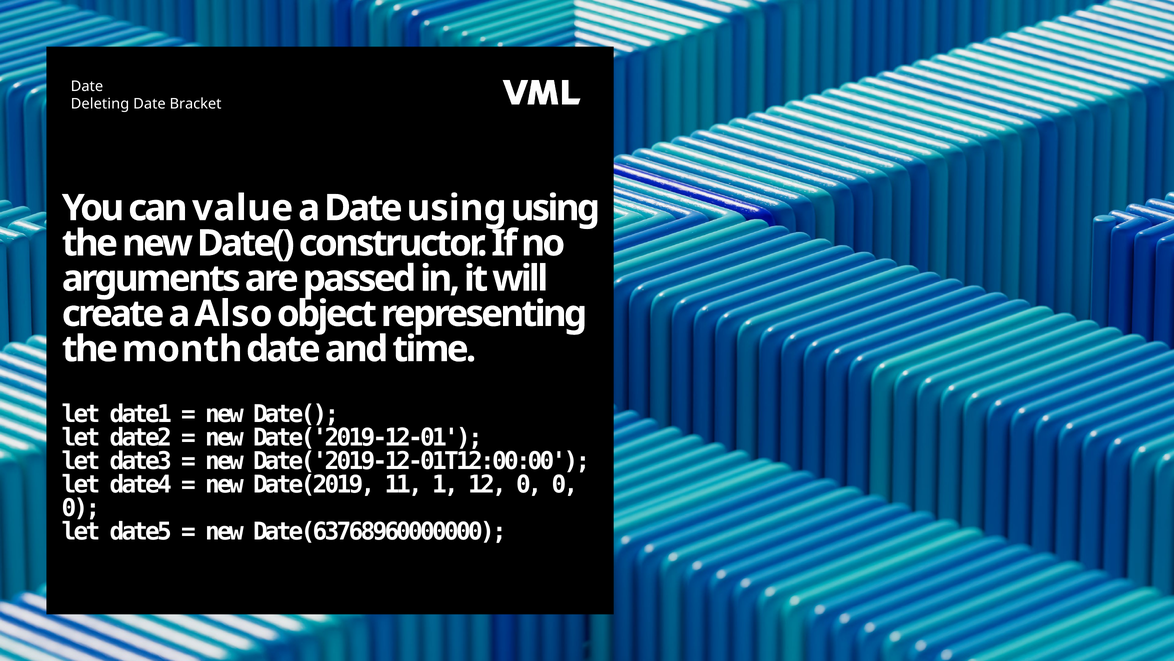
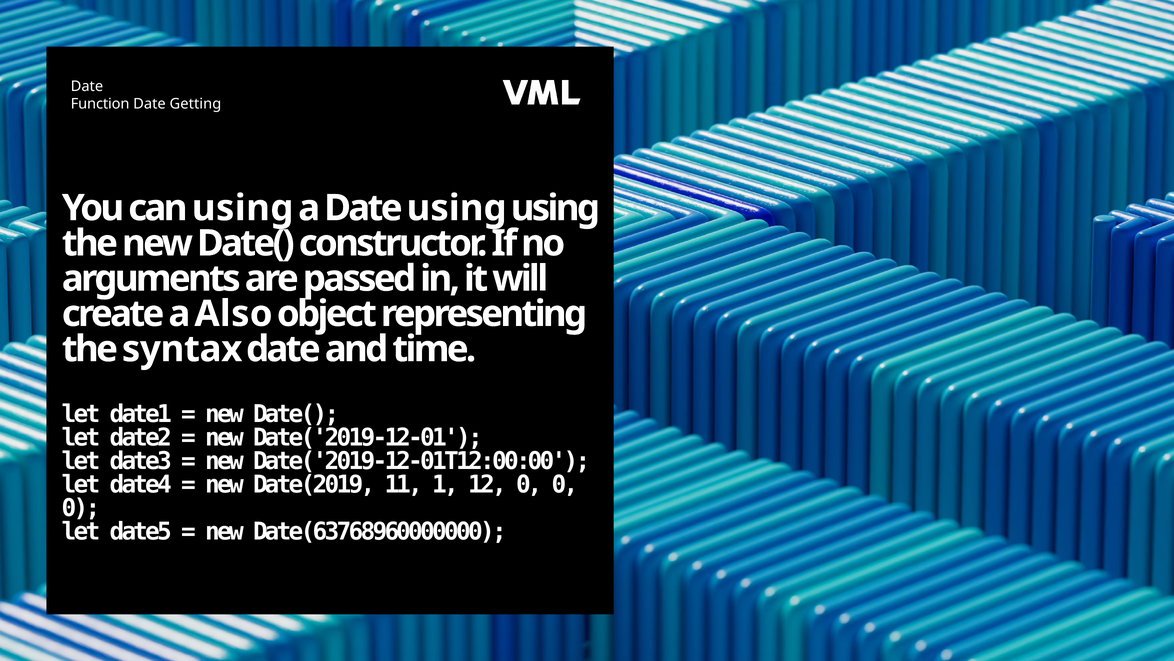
Deleting: Deleting -> Function
Bracket: Bracket -> Getting
can value: value -> using
month: month -> syntax
